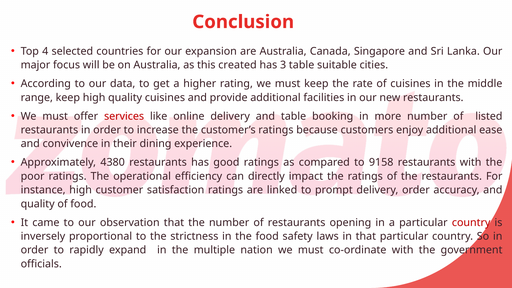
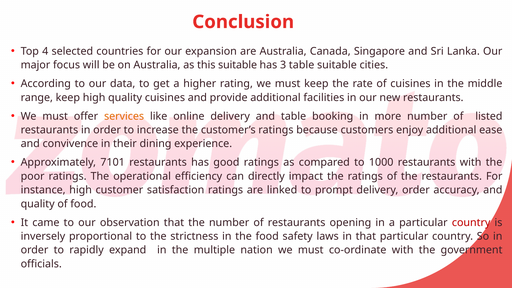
this created: created -> suitable
services colour: red -> orange
4380: 4380 -> 7101
9158: 9158 -> 1000
